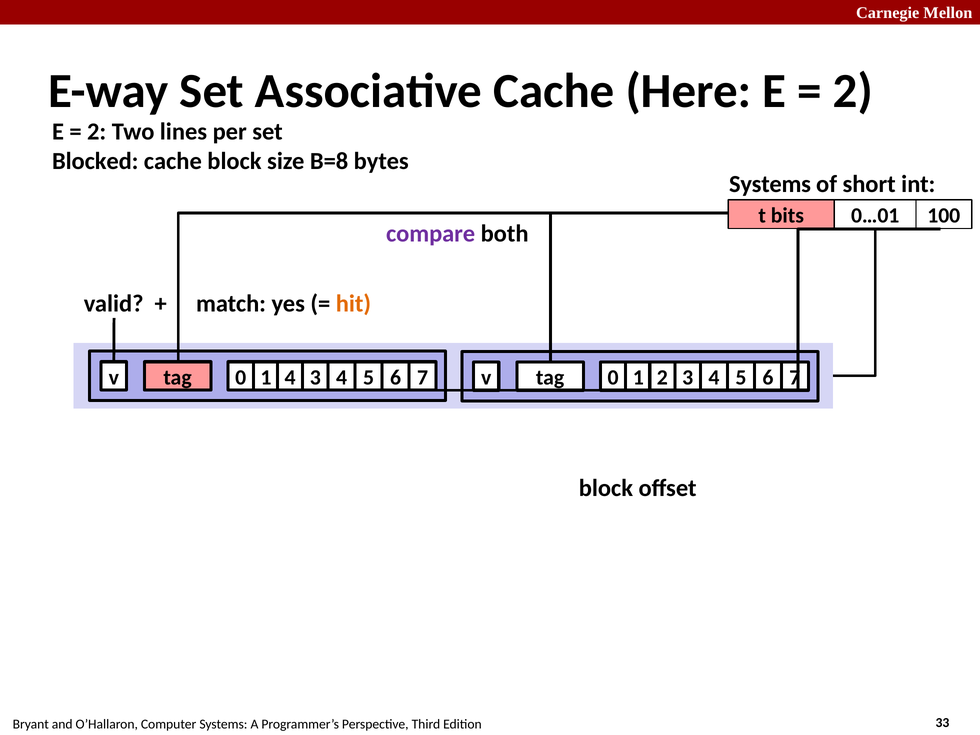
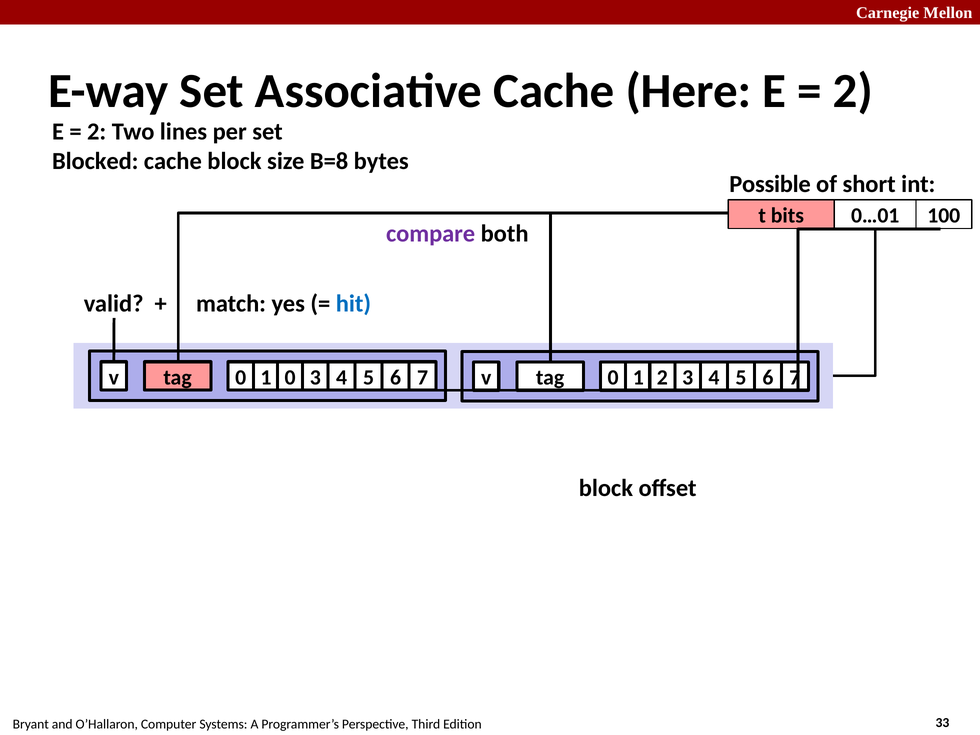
Systems at (770, 184): Systems -> Possible
hit colour: orange -> blue
1 4: 4 -> 0
